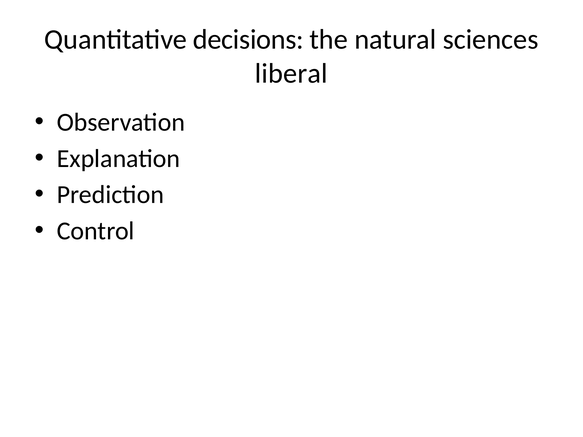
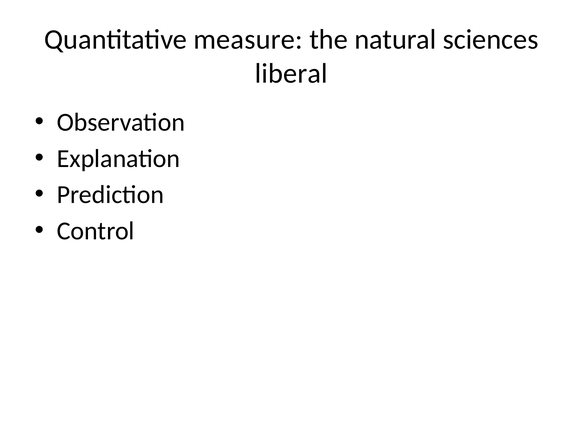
decisions: decisions -> measure
